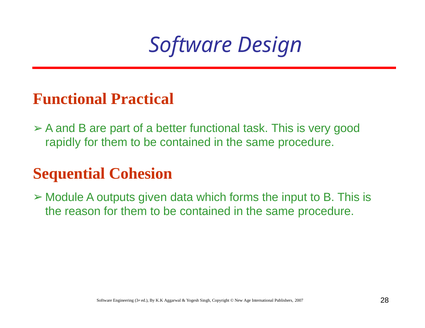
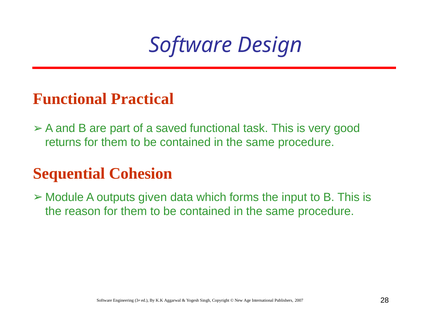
better: better -> saved
rapidly: rapidly -> returns
